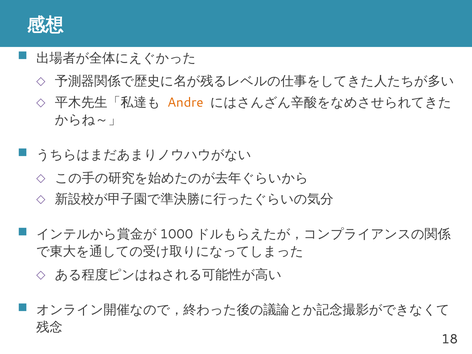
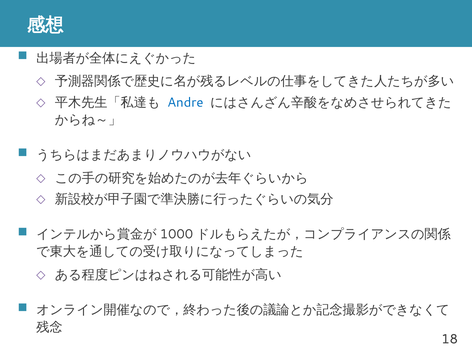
Andre colour: orange -> blue
